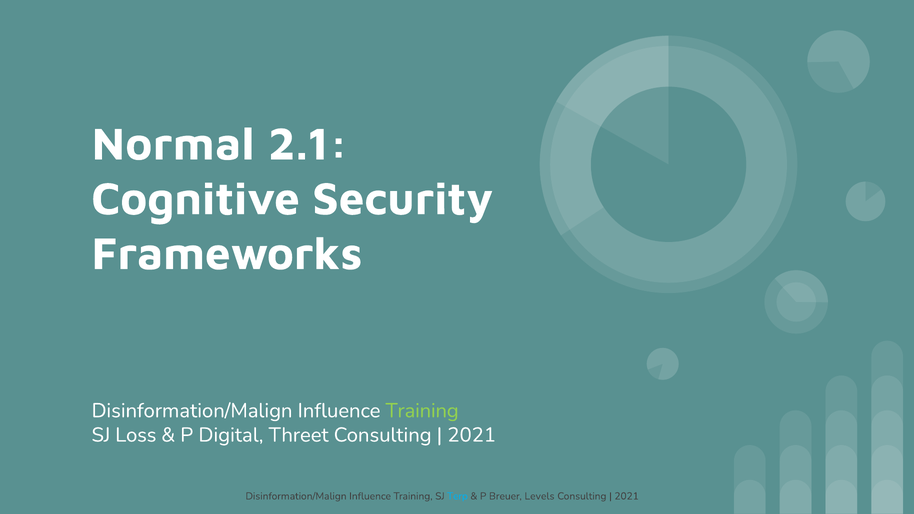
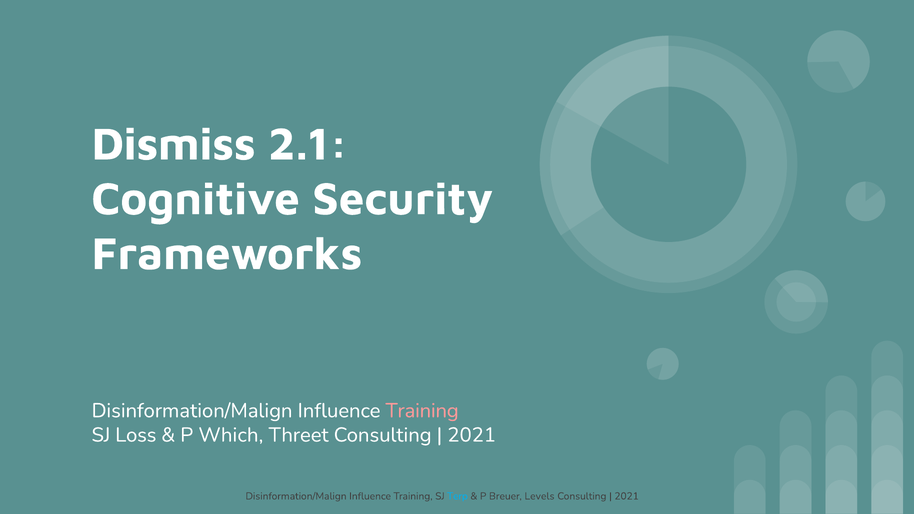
Normal: Normal -> Dismiss
Training at (422, 411) colour: light green -> pink
Digital: Digital -> Which
